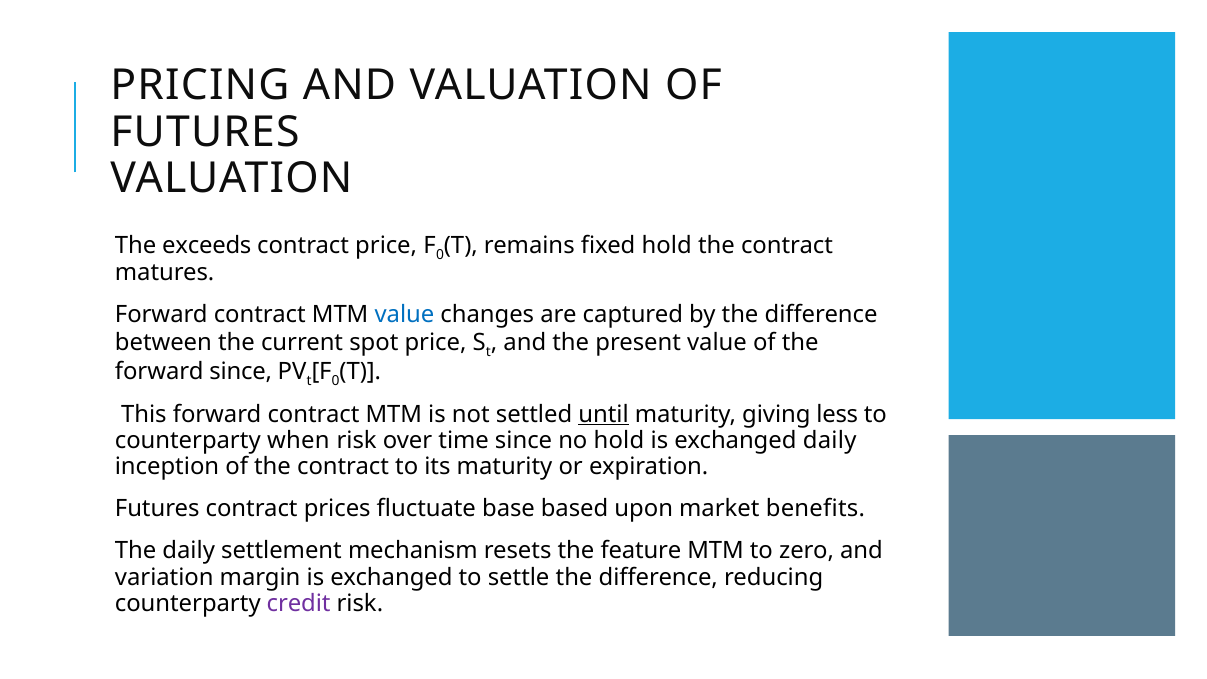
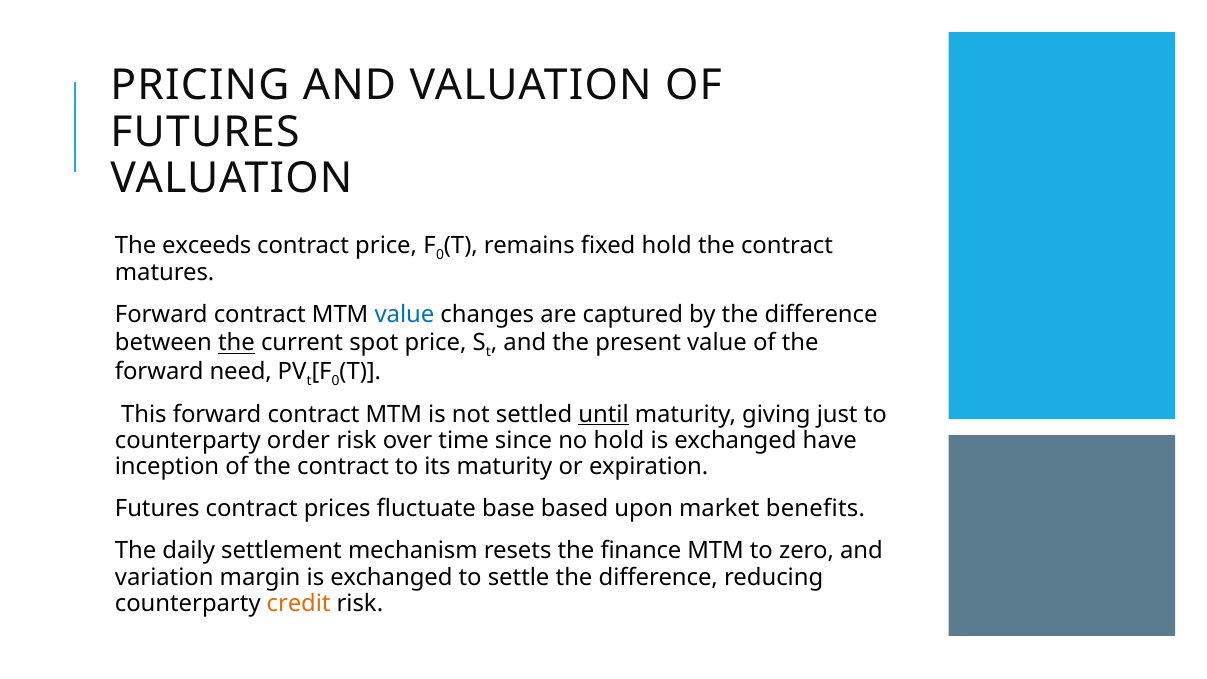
the at (237, 343) underline: none -> present
forward since: since -> need
less: less -> just
when: when -> order
exchanged daily: daily -> have
feature: feature -> finance
credit colour: purple -> orange
